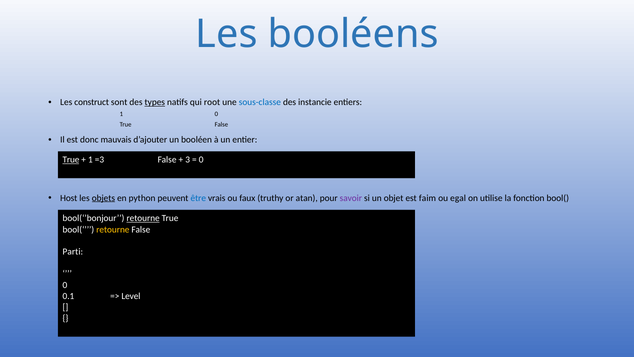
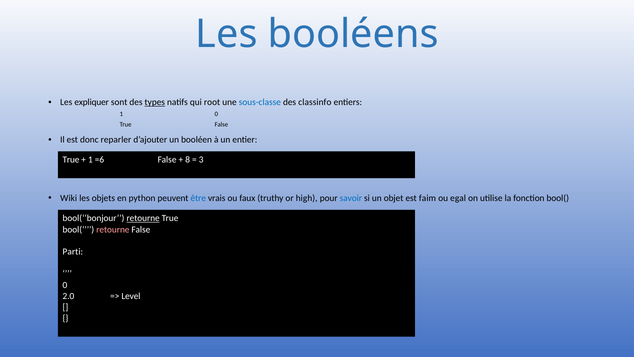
construct: construct -> expliquer
instancie: instancie -> classinfo
mauvais: mauvais -> reparler
True at (71, 160) underline: present -> none
=3: =3 -> =6
3: 3 -> 8
0 at (201, 160): 0 -> 3
Host: Host -> Wiki
objets underline: present -> none
atan: atan -> high
savoir colour: purple -> blue
retourne at (113, 229) colour: yellow -> pink
0.1: 0.1 -> 2.0
